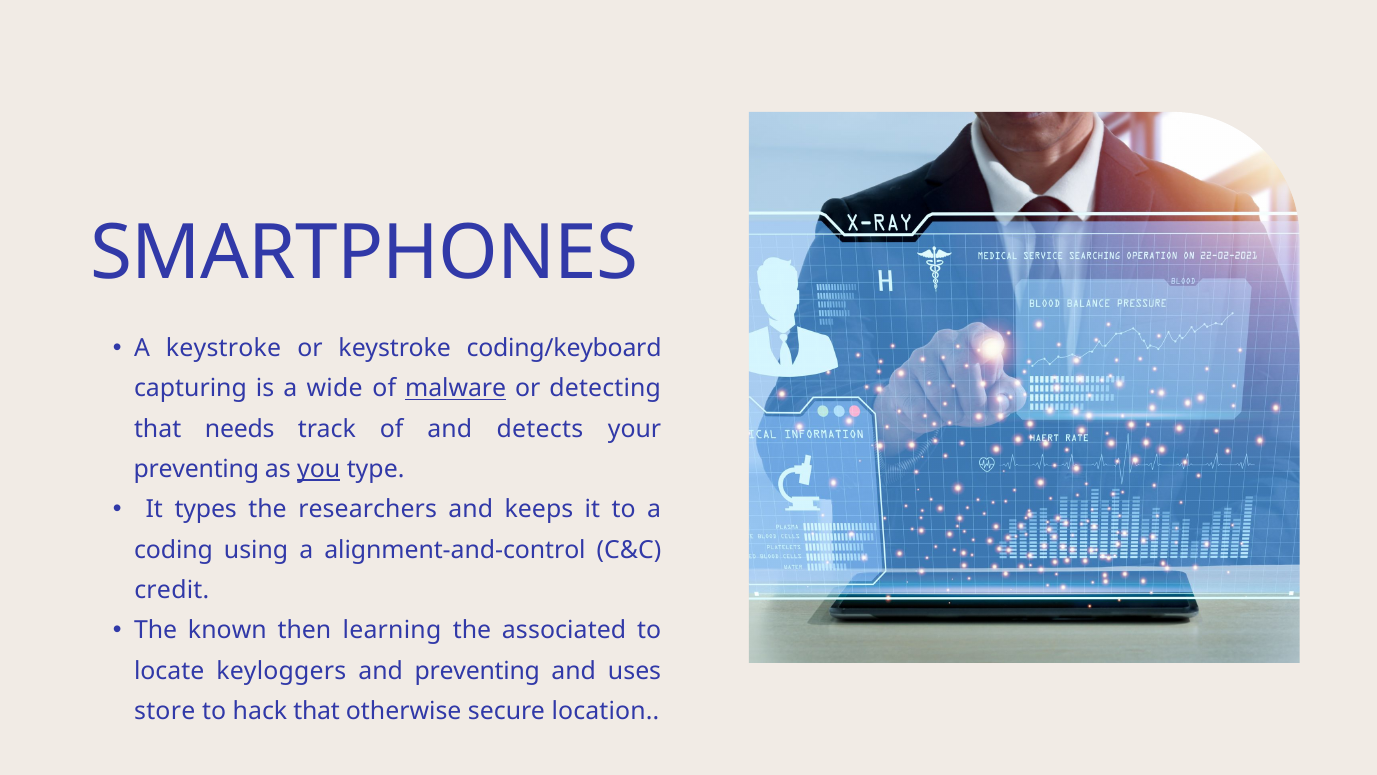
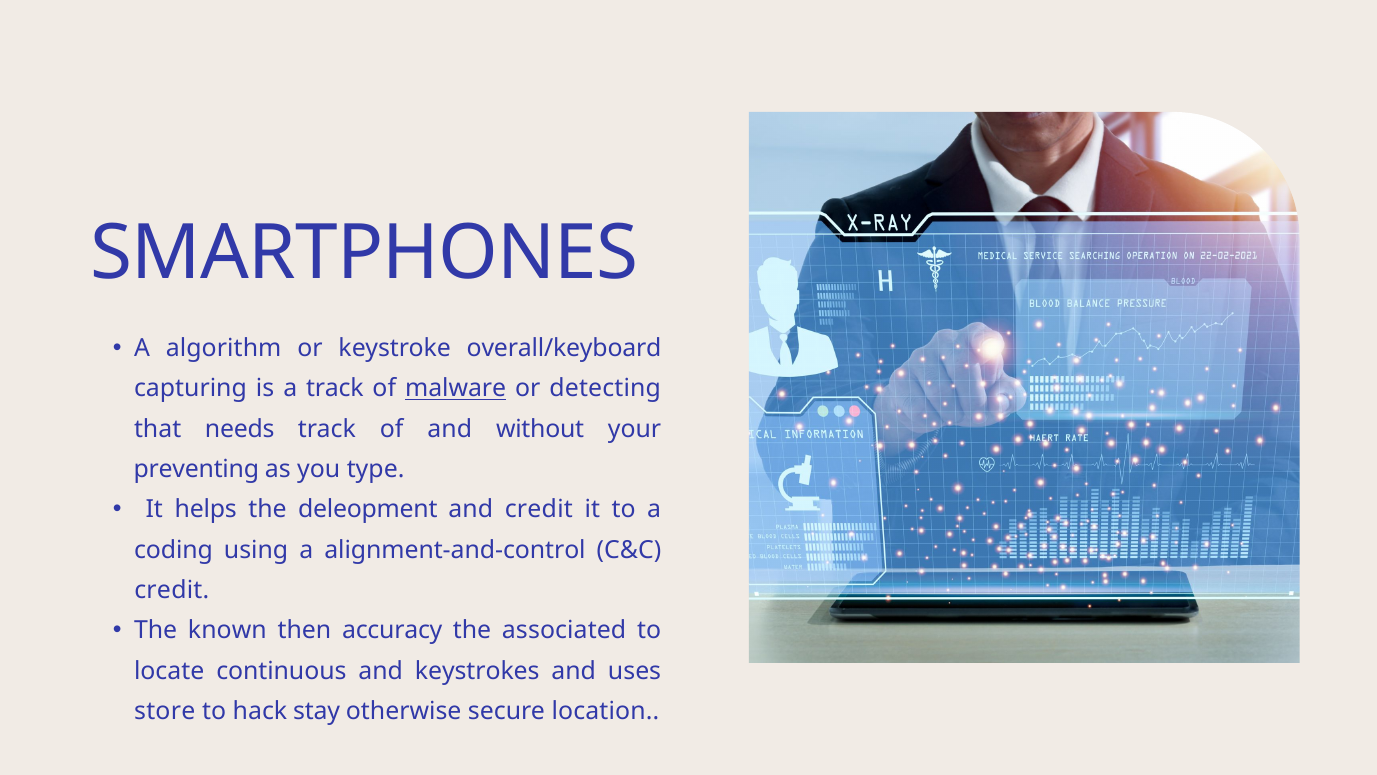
A keystroke: keystroke -> algorithm
coding/keyboard: coding/keyboard -> overall/keyboard
a wide: wide -> track
detects: detects -> without
you underline: present -> none
types: types -> helps
researchers: researchers -> deleopment
and keeps: keeps -> credit
learning: learning -> accuracy
keyloggers: keyloggers -> continuous
and preventing: preventing -> keystrokes
hack that: that -> stay
